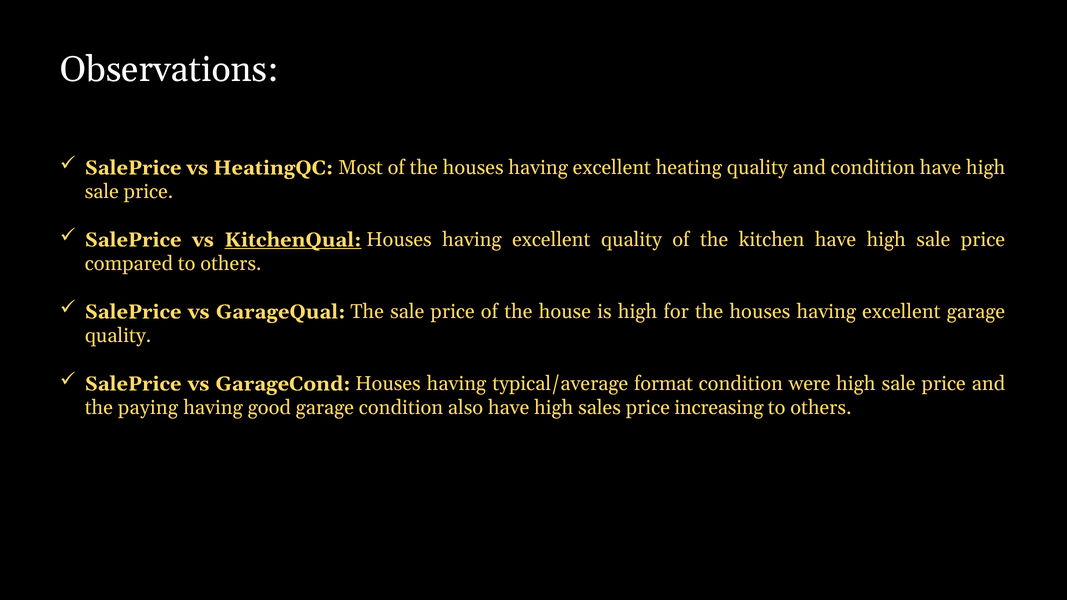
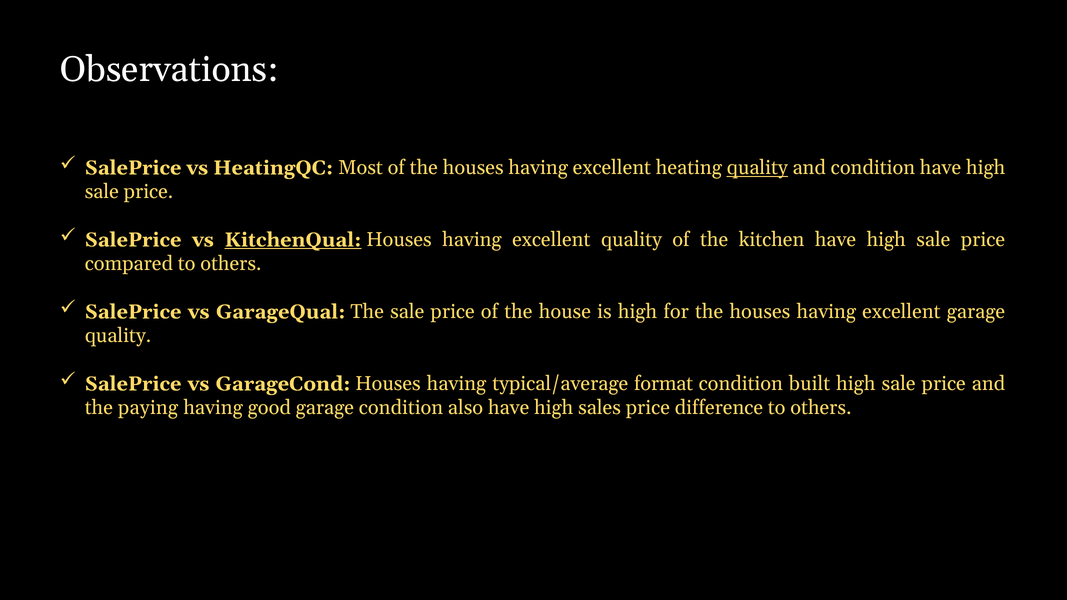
quality at (757, 168) underline: none -> present
were: were -> built
increasing: increasing -> difference
